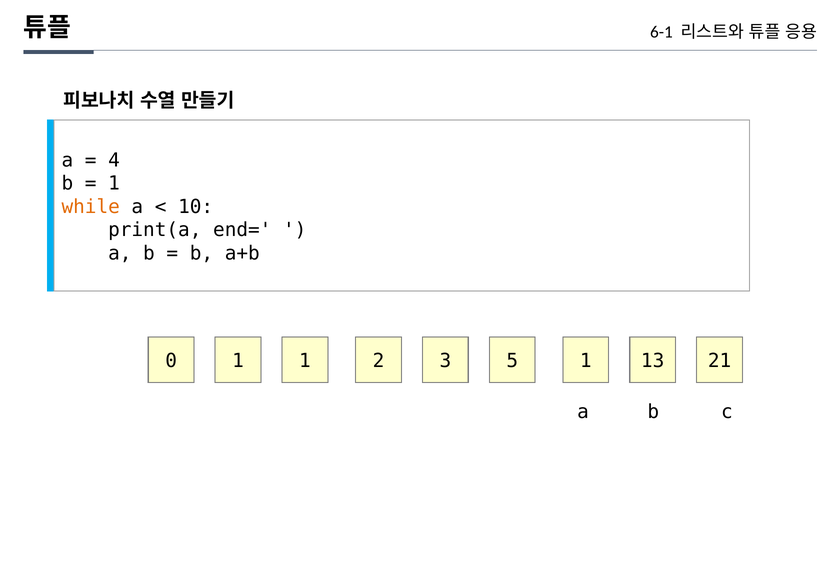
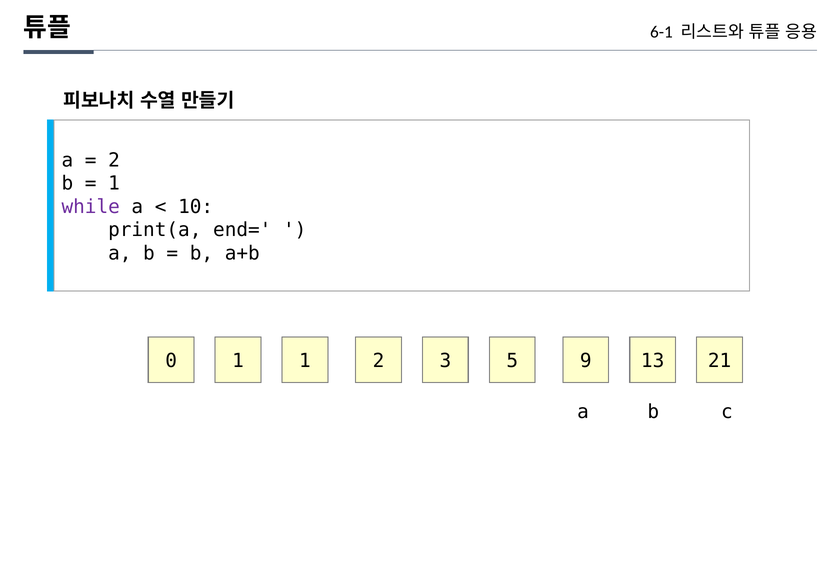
4 at (114, 160): 4 -> 2
while colour: orange -> purple
5 1: 1 -> 9
